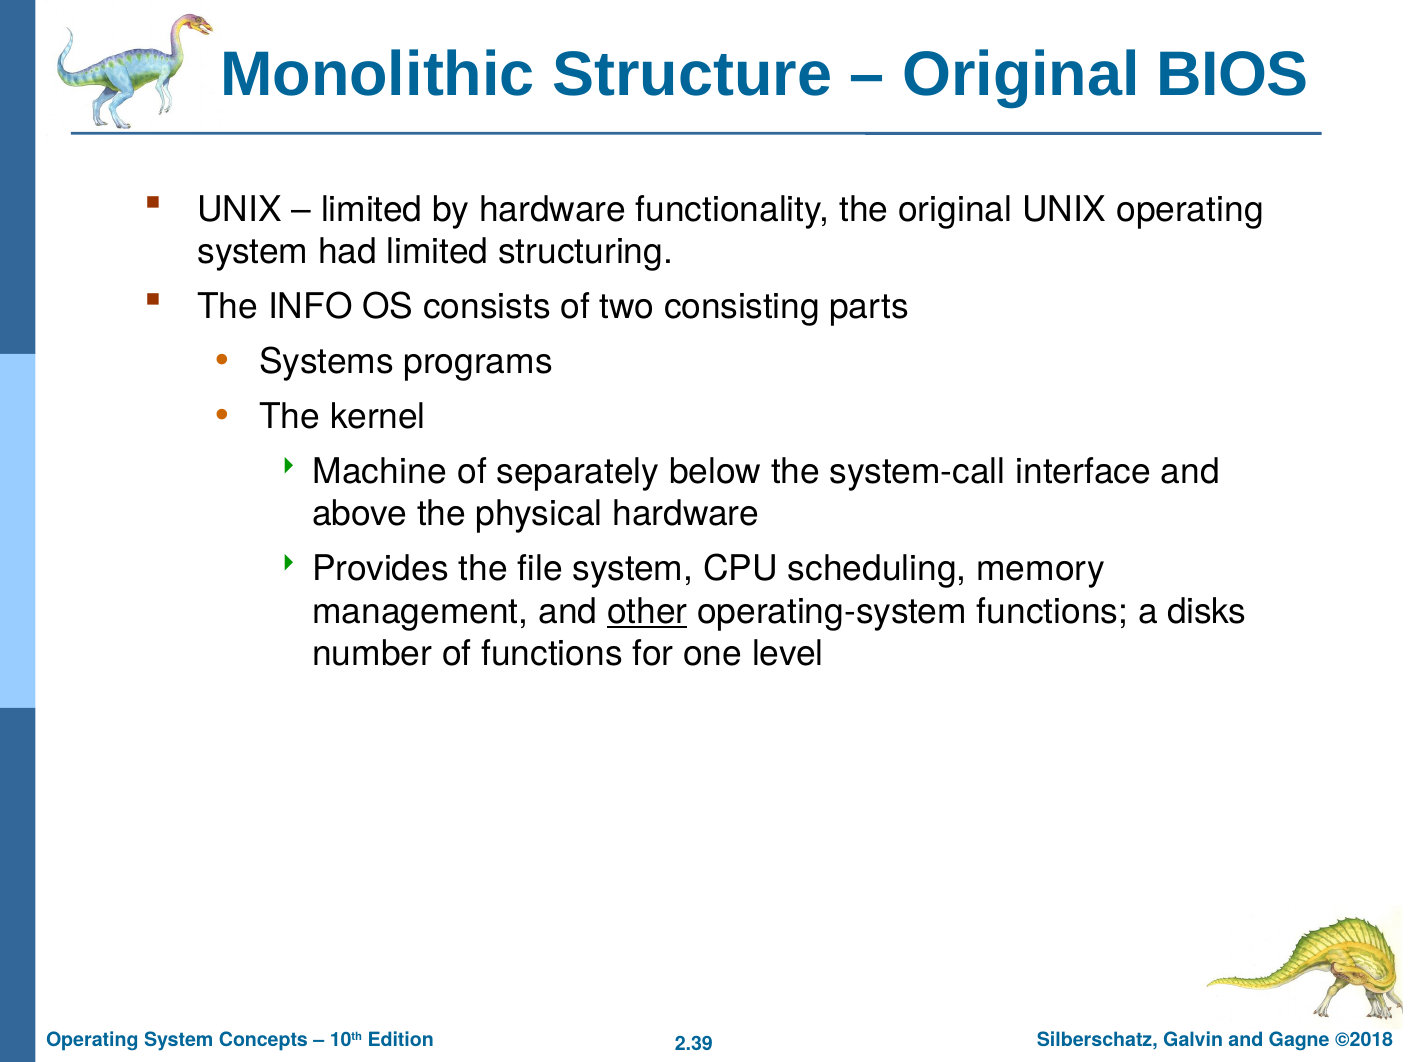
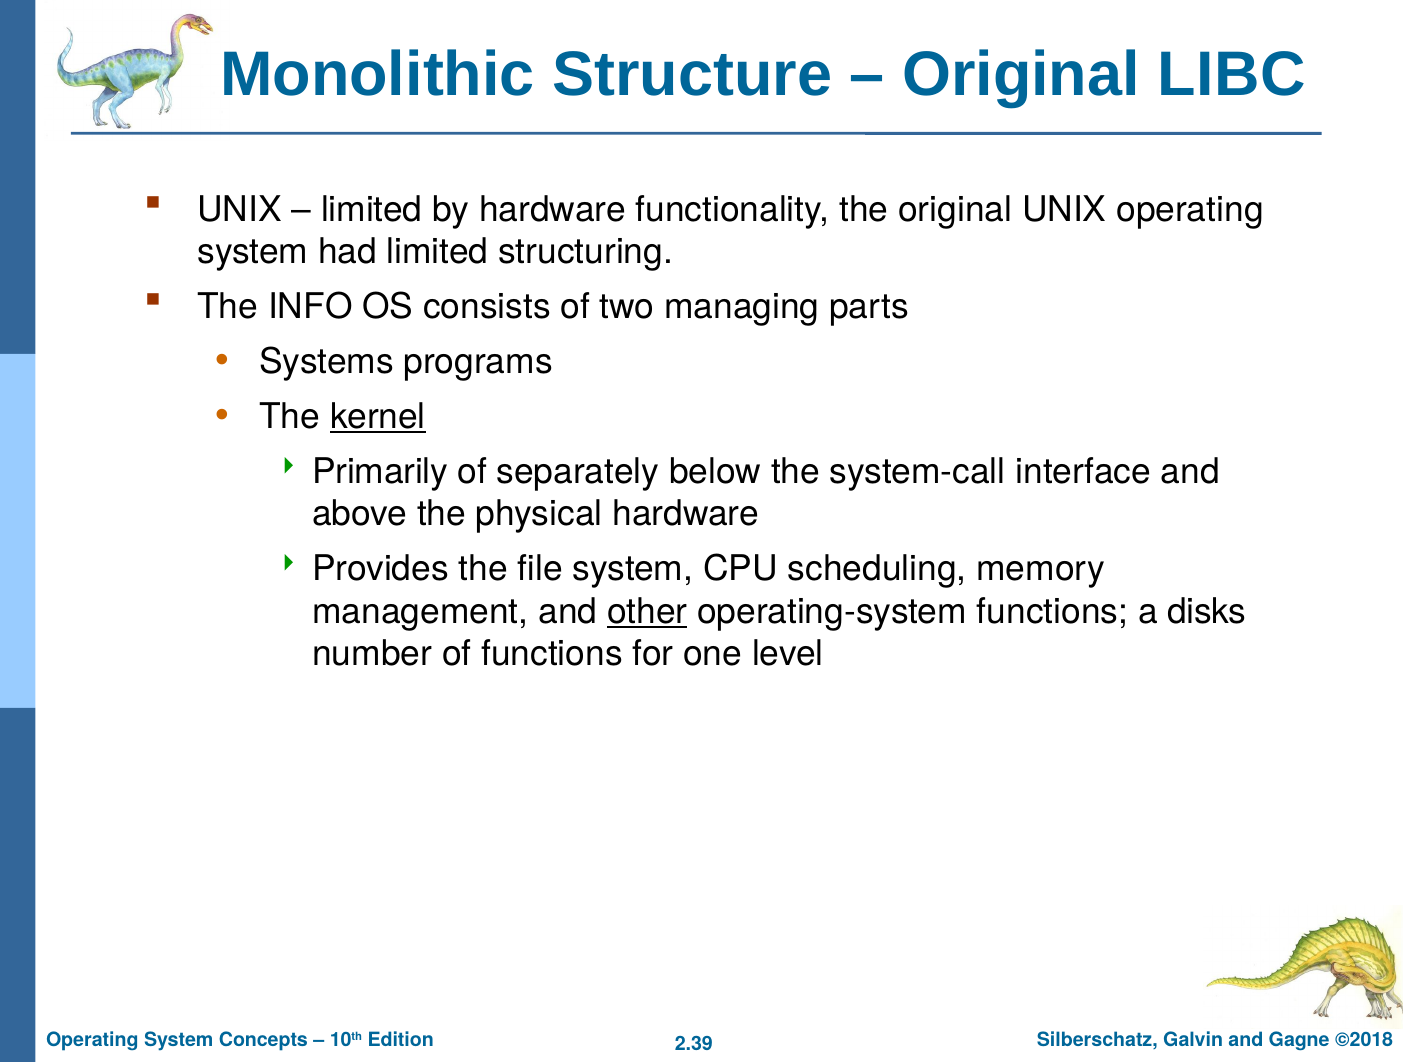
BIOS: BIOS -> LIBC
consisting: consisting -> managing
kernel underline: none -> present
Machine: Machine -> Primarily
